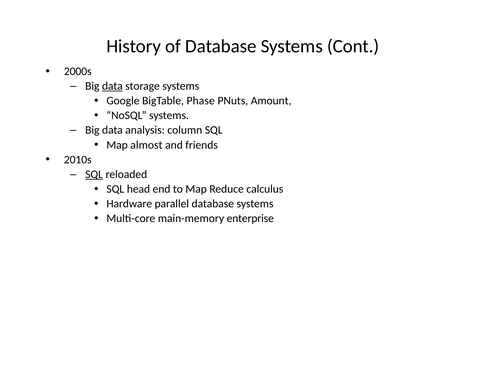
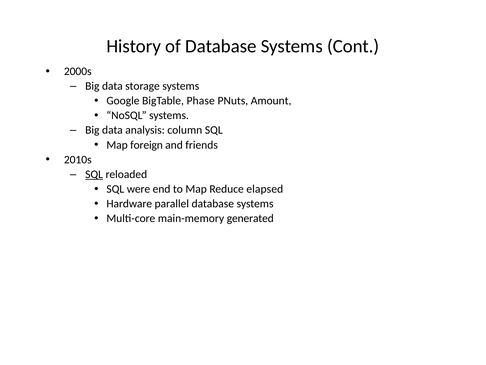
data at (112, 86) underline: present -> none
almost: almost -> foreign
head: head -> were
calculus: calculus -> elapsed
enterprise: enterprise -> generated
